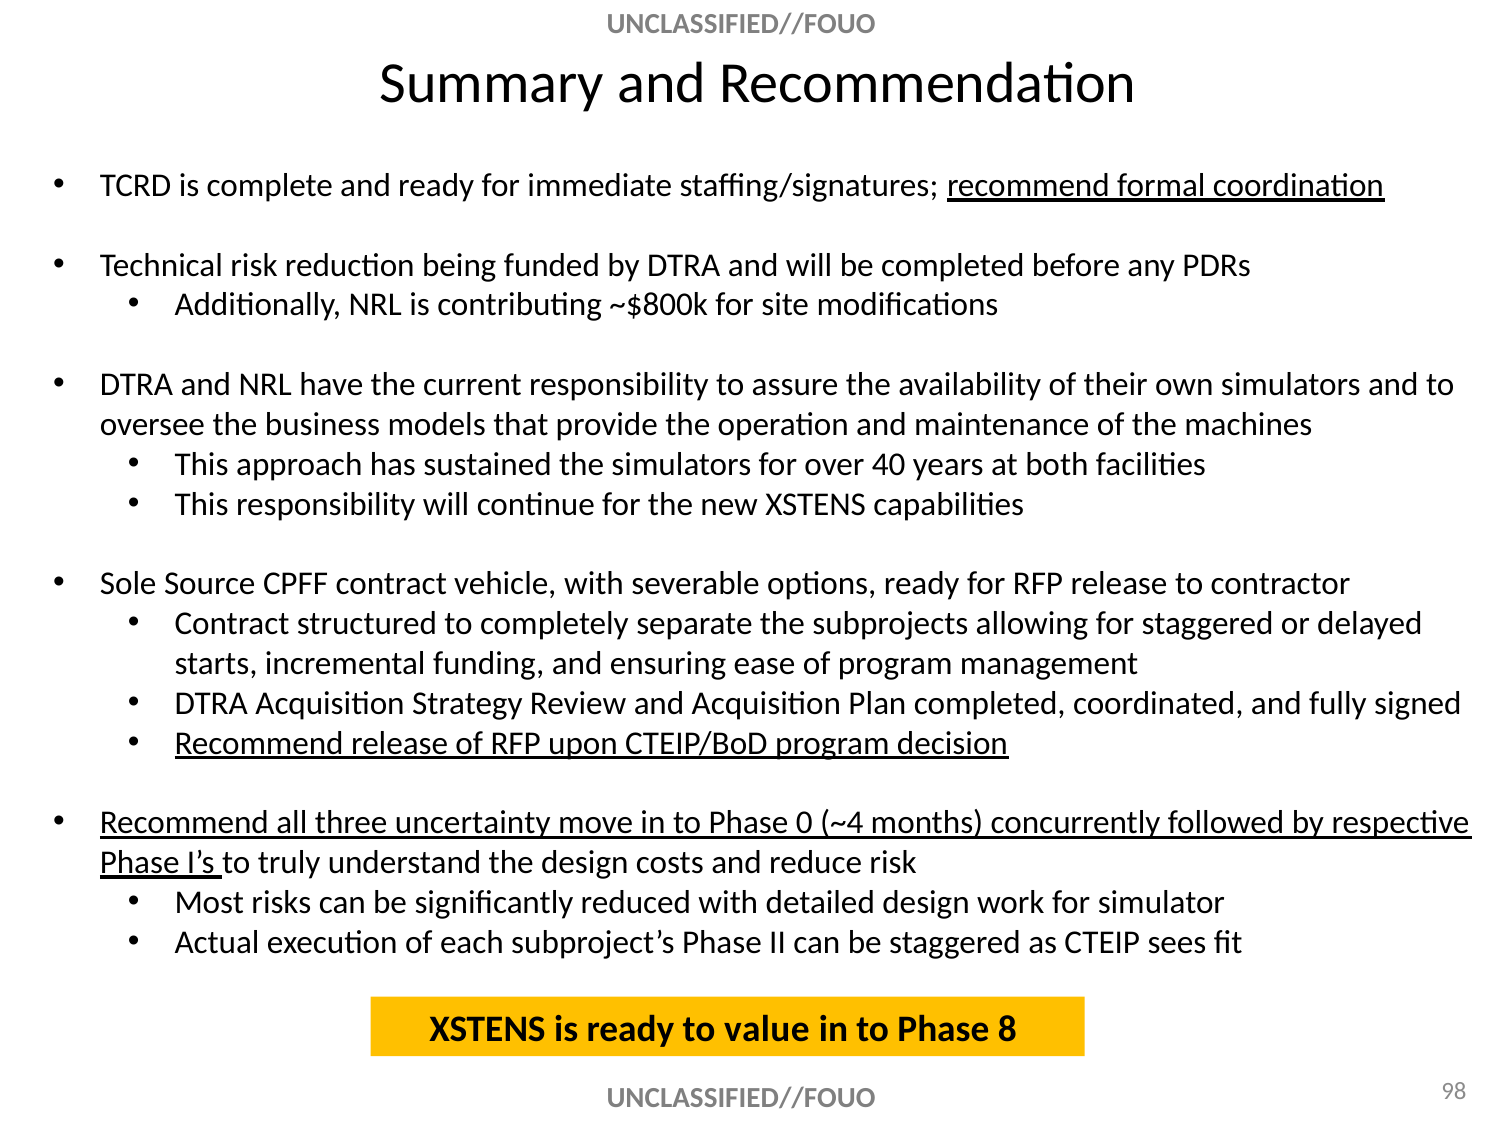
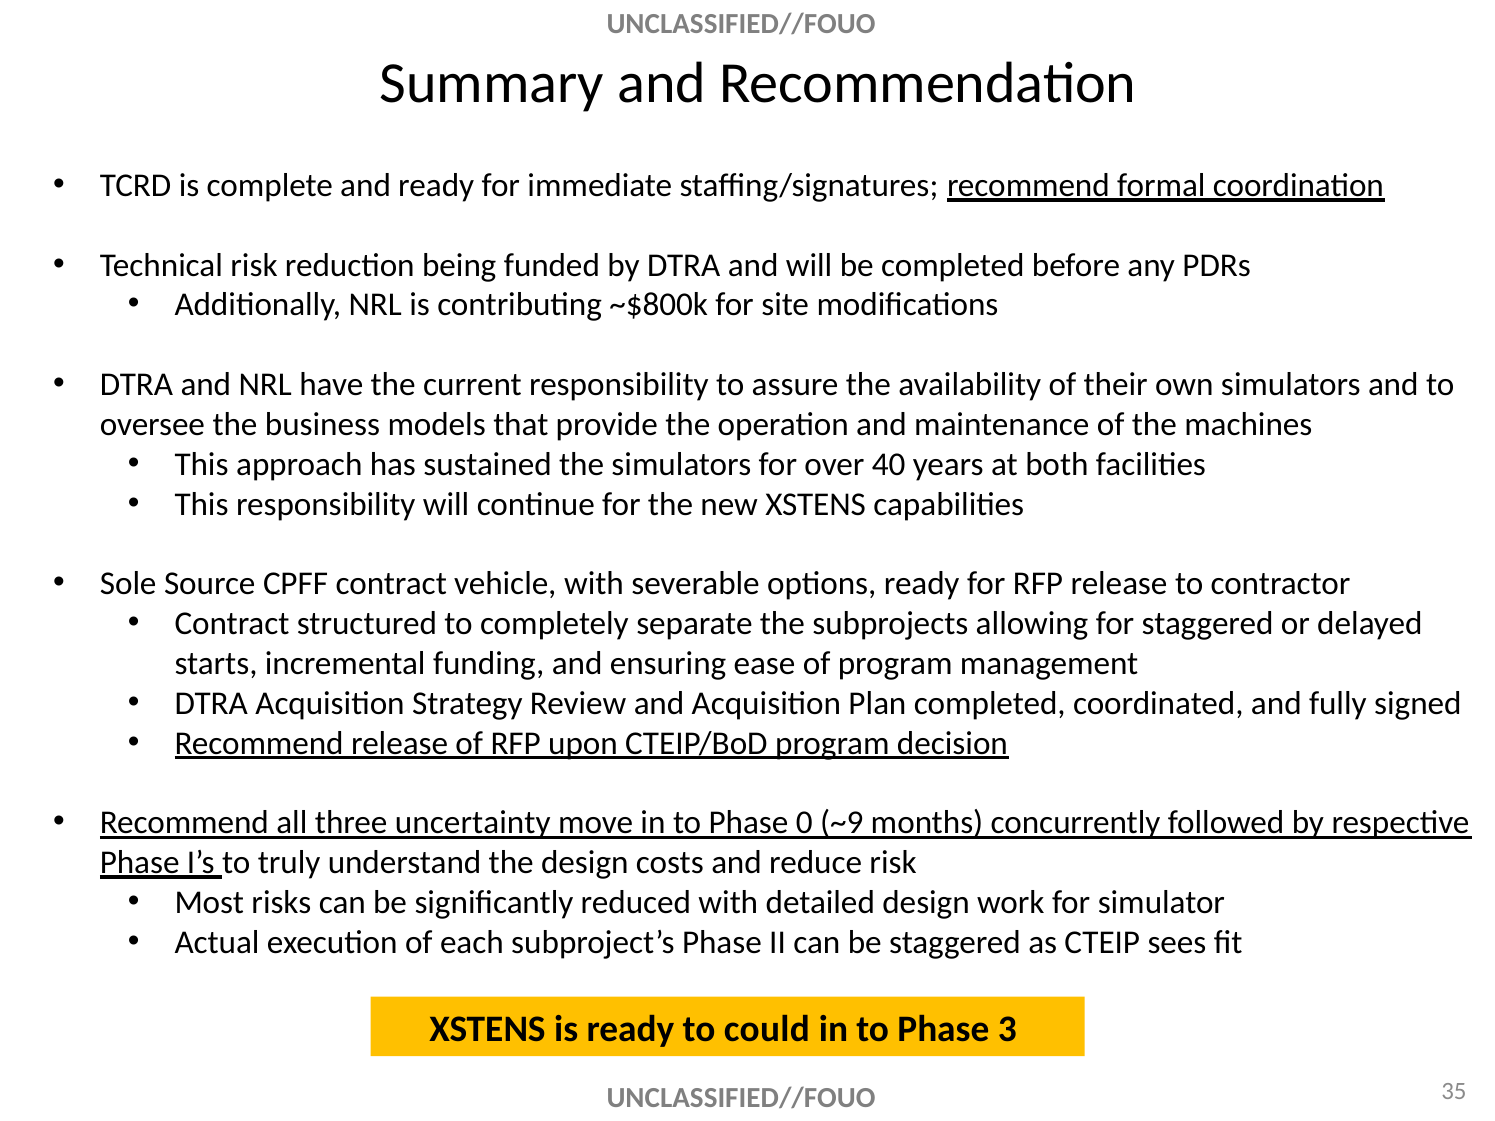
~4: ~4 -> ~9
value: value -> could
8: 8 -> 3
98: 98 -> 35
